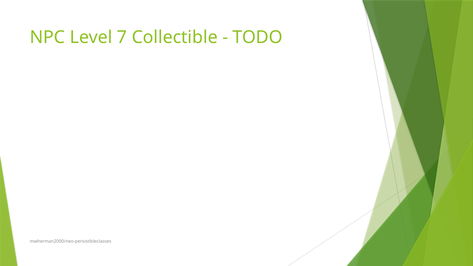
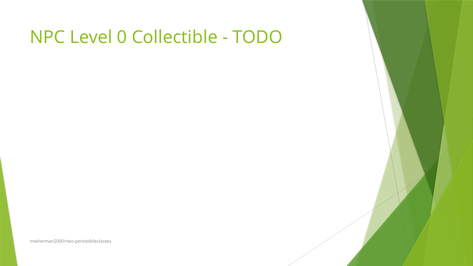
7: 7 -> 0
